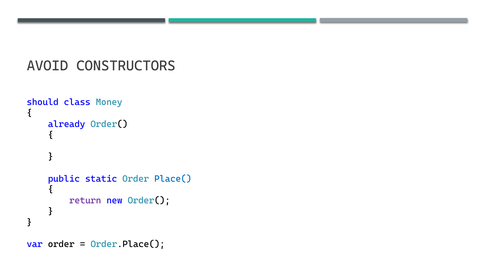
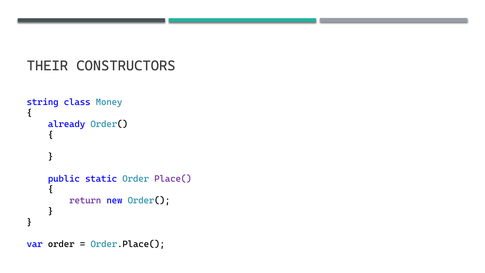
AVOID: AVOID -> THEIR
should: should -> string
Place( colour: blue -> purple
